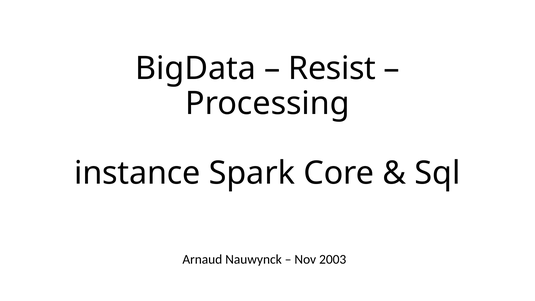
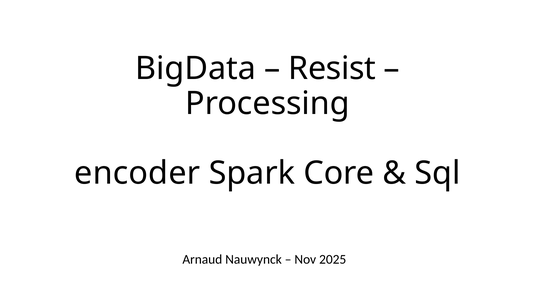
instance: instance -> encoder
2003: 2003 -> 2025
